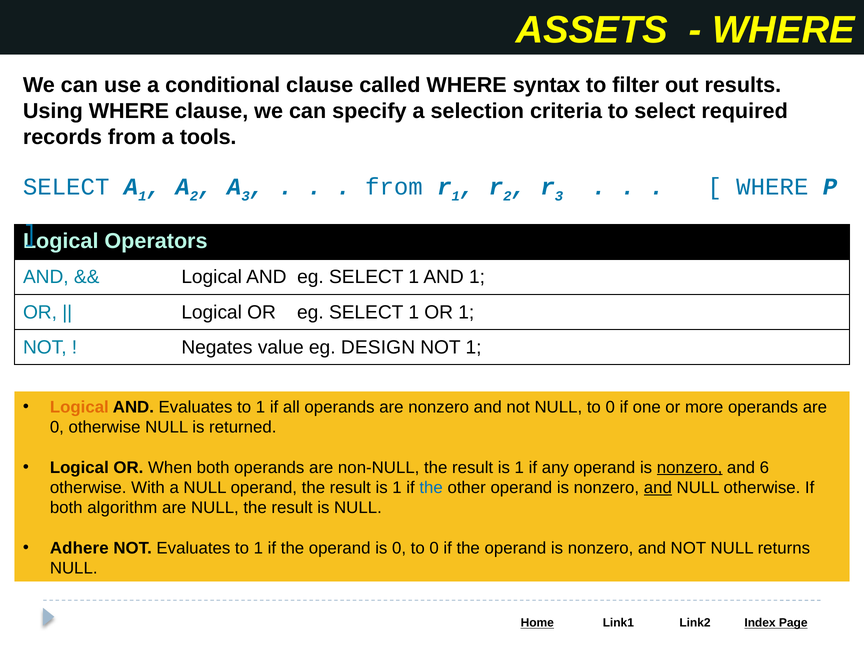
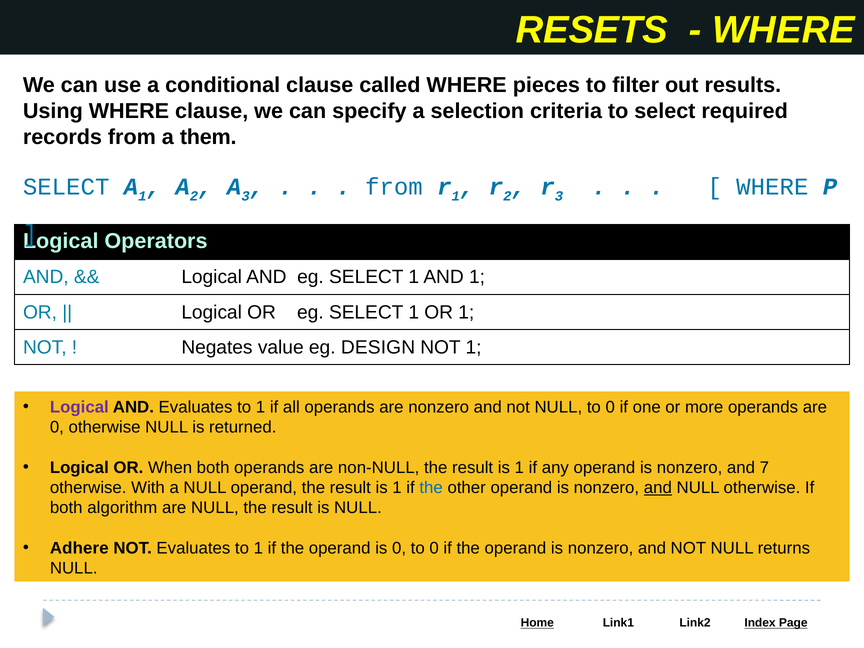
ASSETS: ASSETS -> RESETS
syntax: syntax -> pieces
tools: tools -> them
Logical at (79, 407) colour: orange -> purple
nonzero at (690, 468) underline: present -> none
6: 6 -> 7
